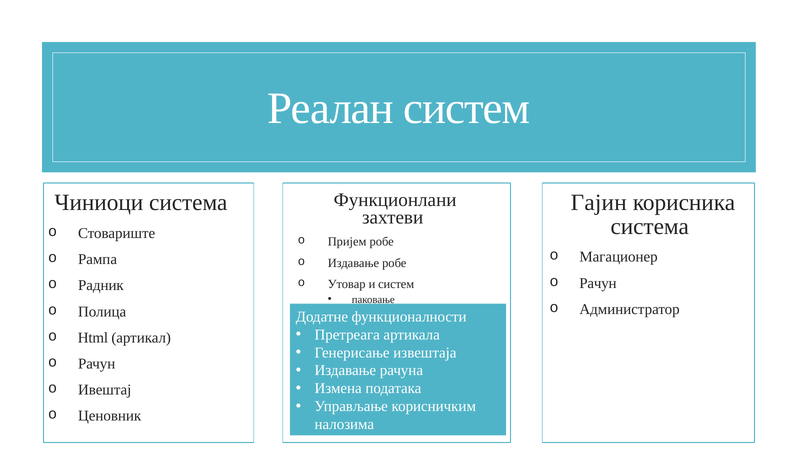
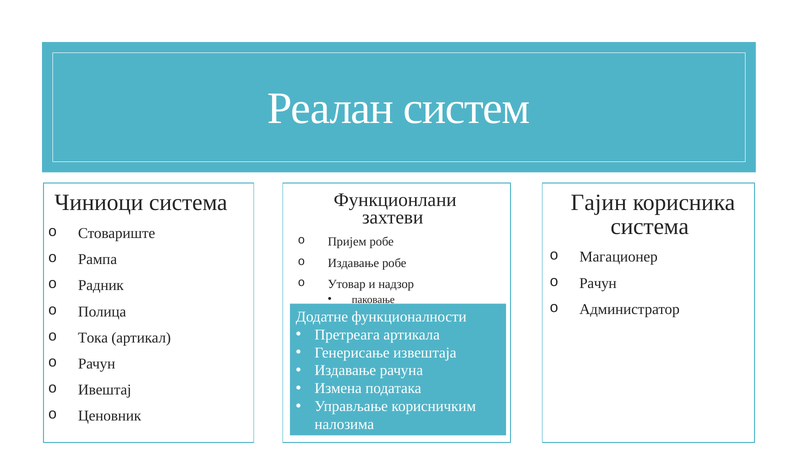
и систем: систем -> надзор
Html: Html -> Тока
